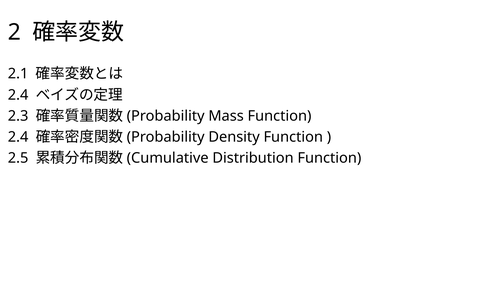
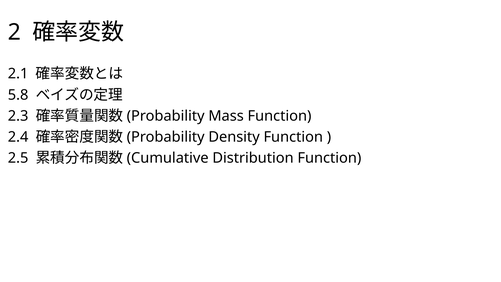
2.4 at (18, 95): 2.4 -> 5.8
